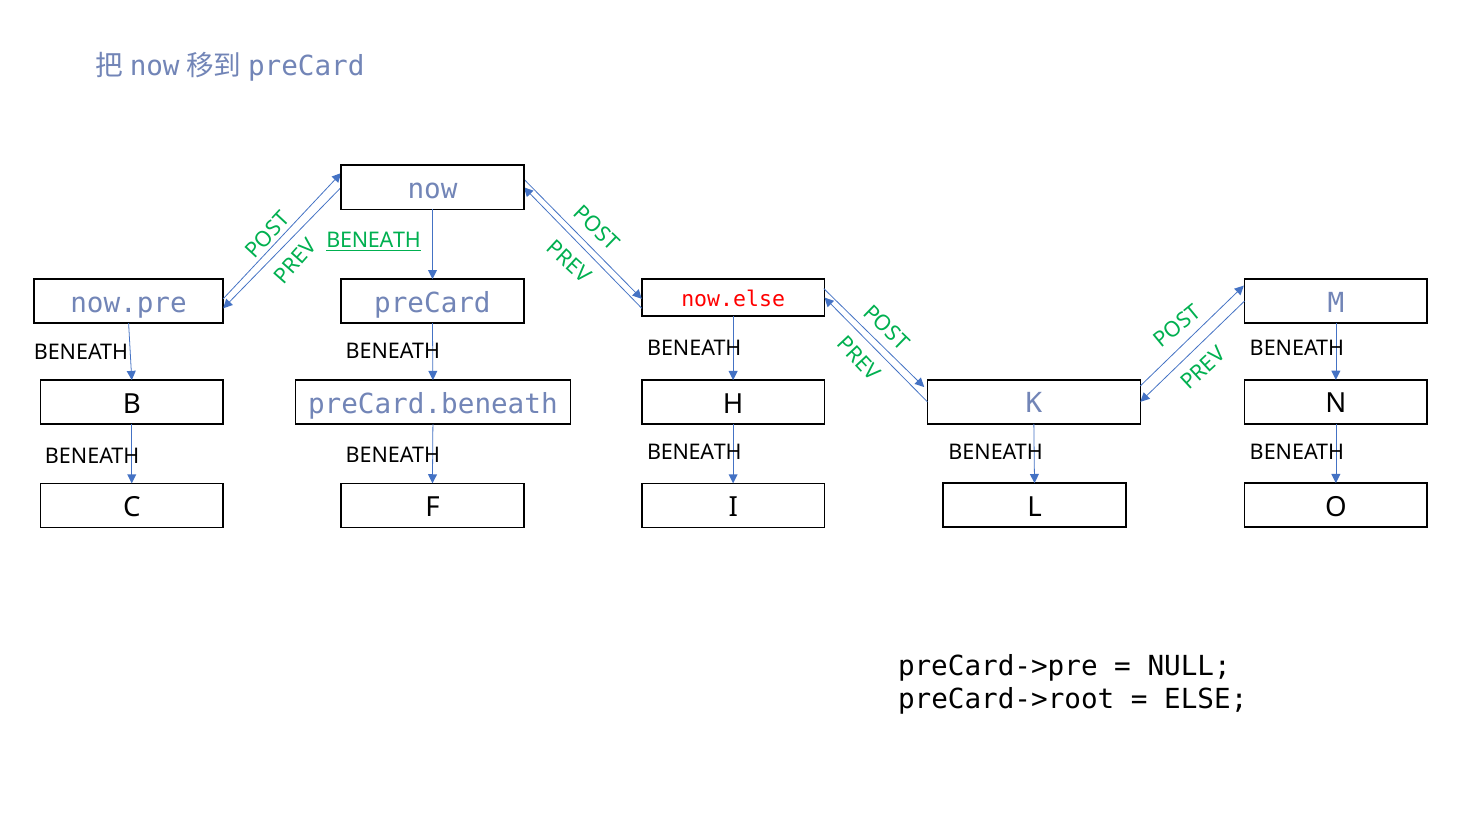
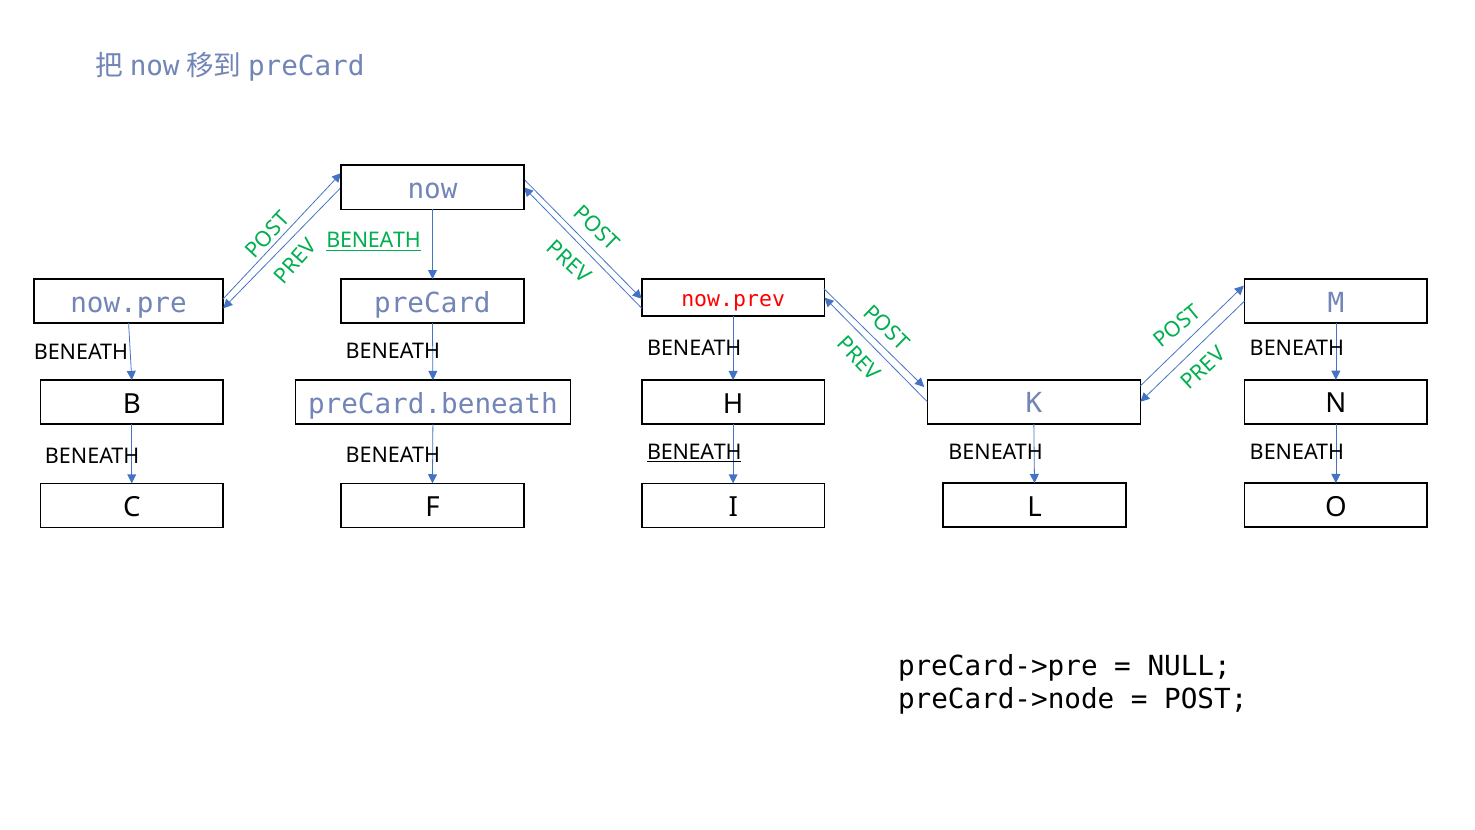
now.else: now.else -> now.prev
BENEATH at (694, 452) underline: none -> present
preCard->root: preCard->root -> preCard->node
ELSE: ELSE -> POST
